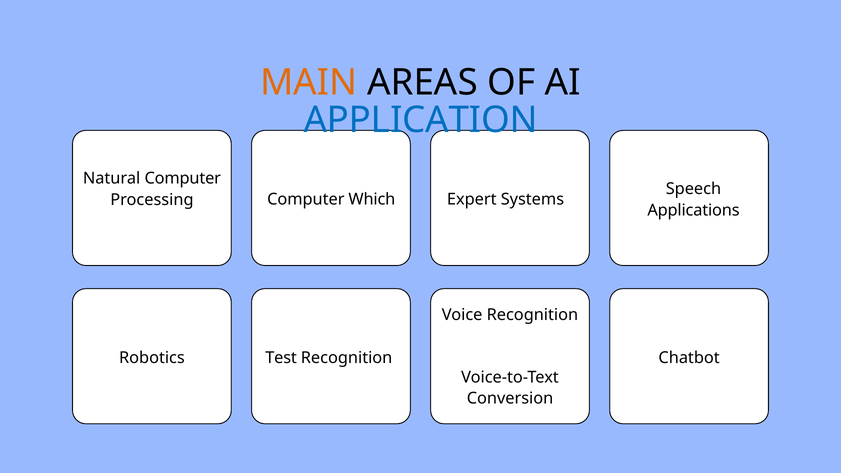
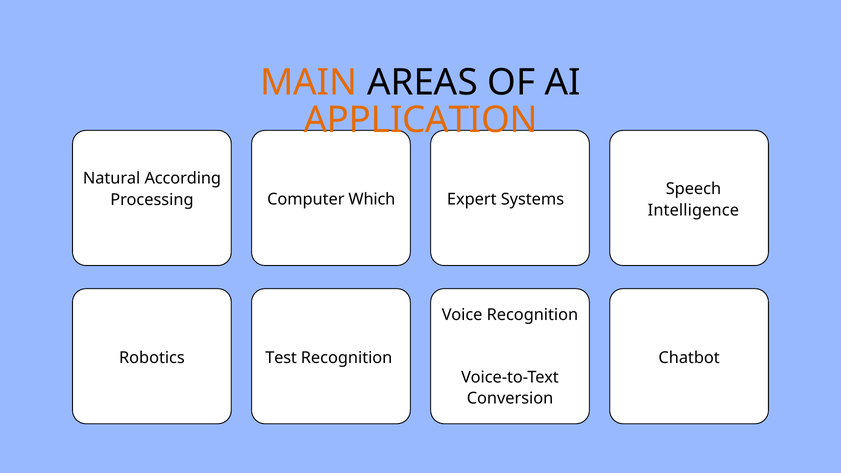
APPLICATION colour: blue -> orange
Natural Computer: Computer -> According
Applications: Applications -> Intelligence
